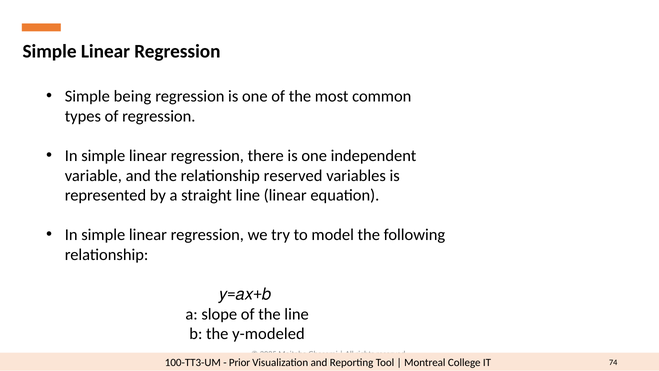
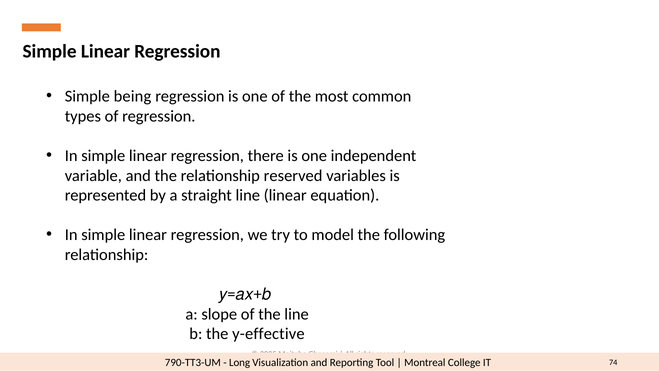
y-modeled: y-modeled -> y-effective
100-TT3-UM: 100-TT3-UM -> 790-TT3-UM
Prior: Prior -> Long
